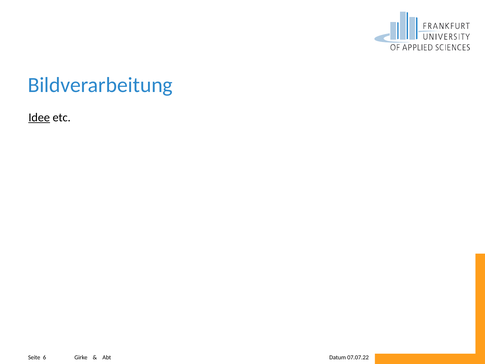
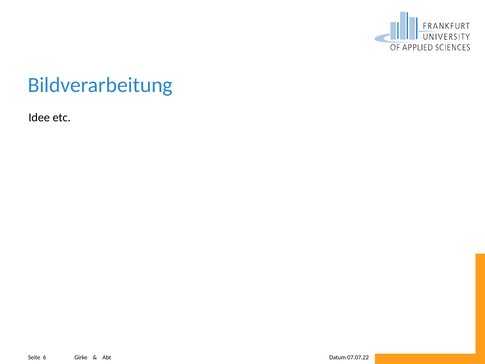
Idee underline: present -> none
